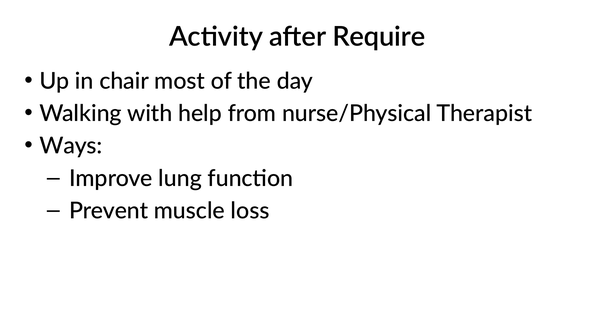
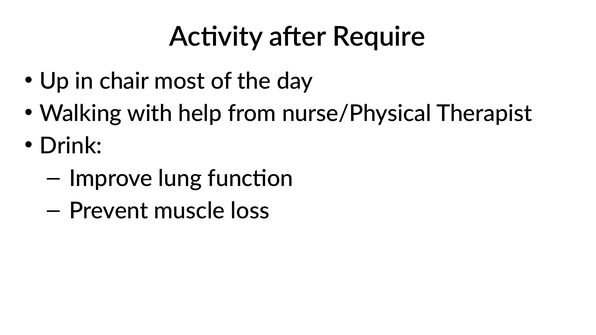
Ways: Ways -> Drink
